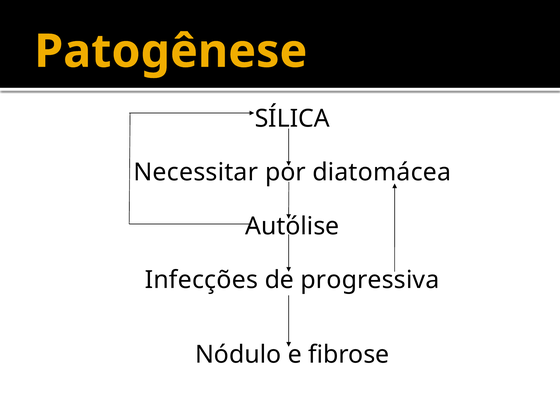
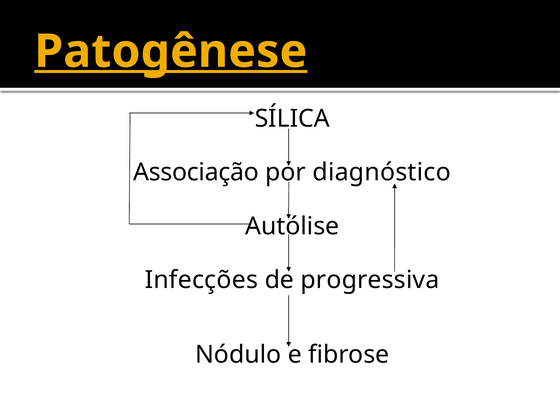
Patogênese underline: none -> present
Necessitar: Necessitar -> Associação
diatomácea: diatomácea -> diagnóstico
